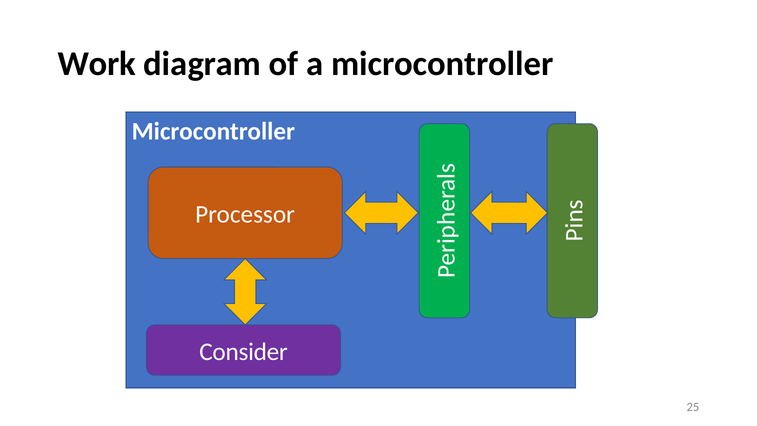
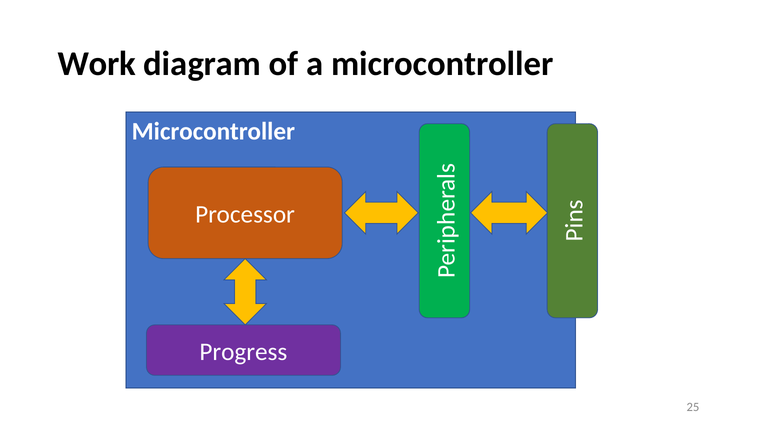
Consider: Consider -> Progress
